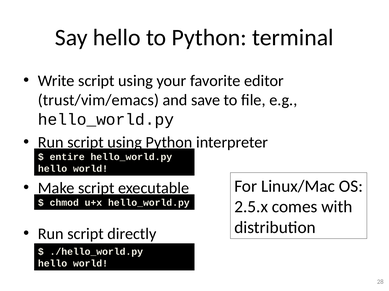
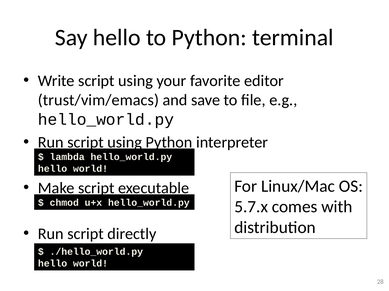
entire: entire -> lambda
2.5.x: 2.5.x -> 5.7.x
